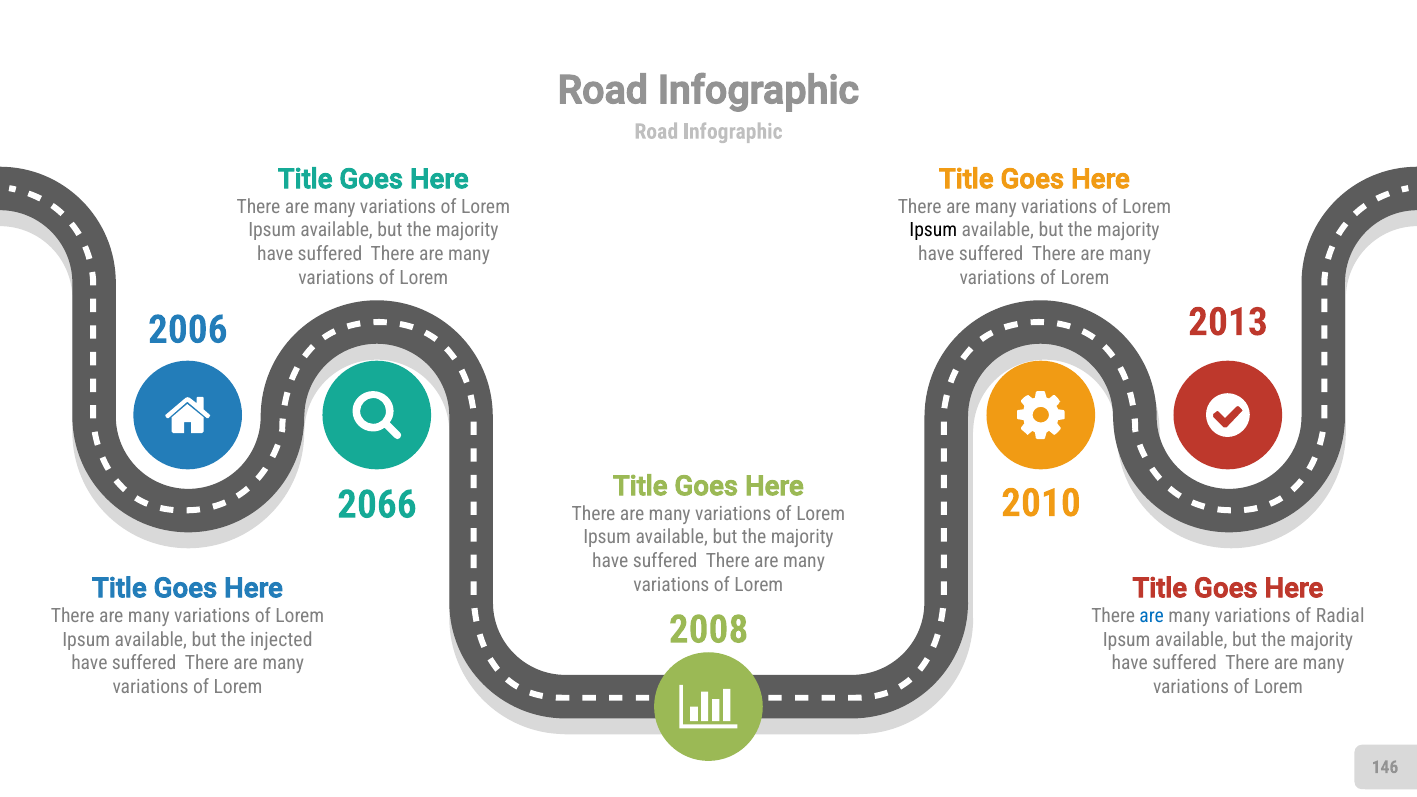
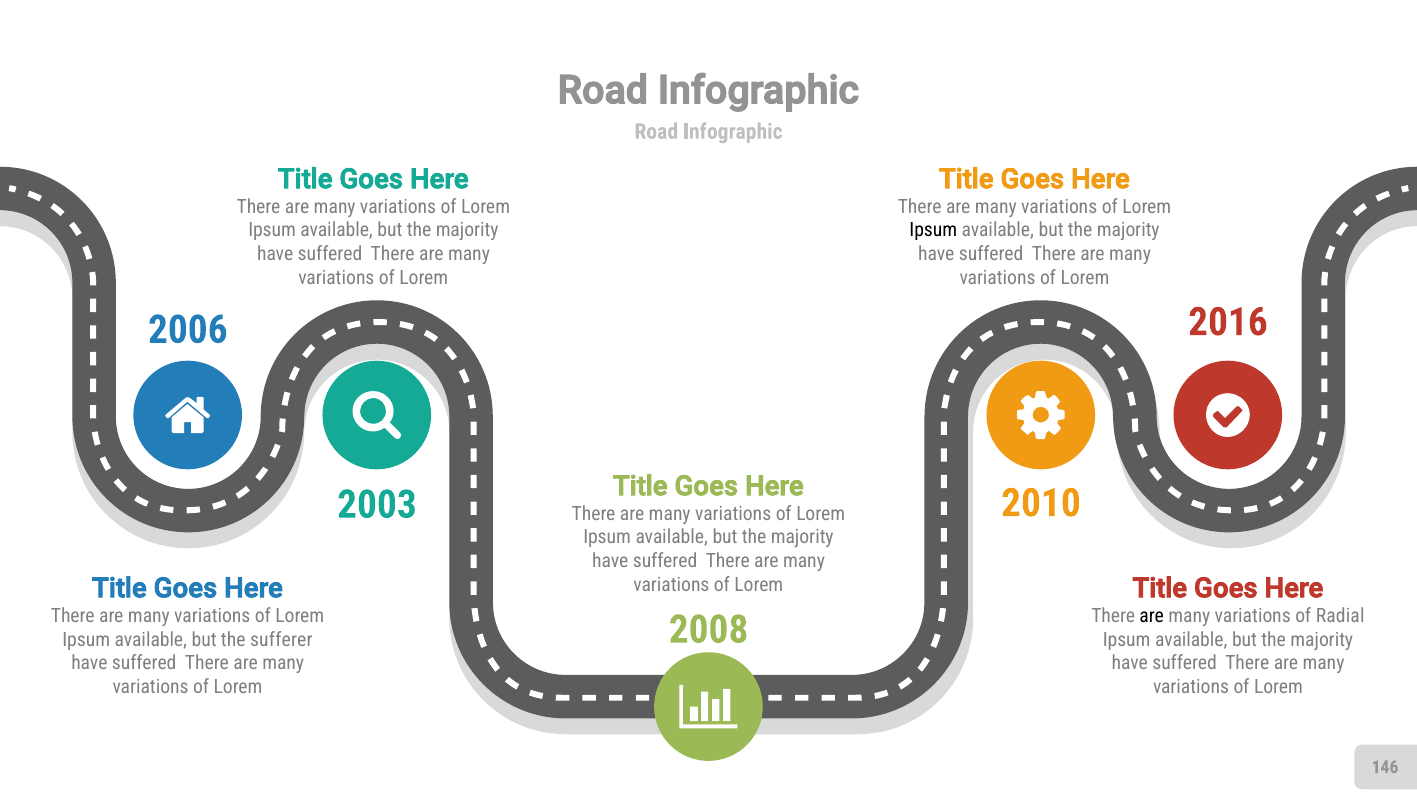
2013: 2013 -> 2016
2066: 2066 -> 2003
are at (1152, 616) colour: blue -> black
injected: injected -> sufferer
